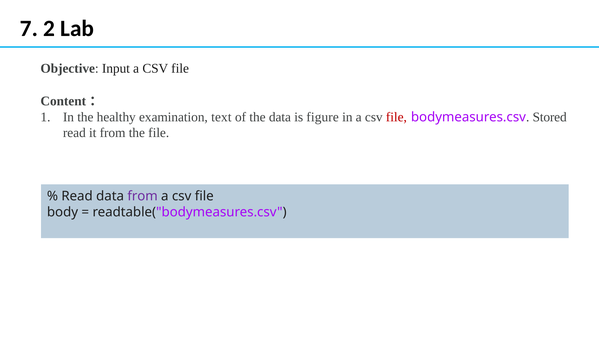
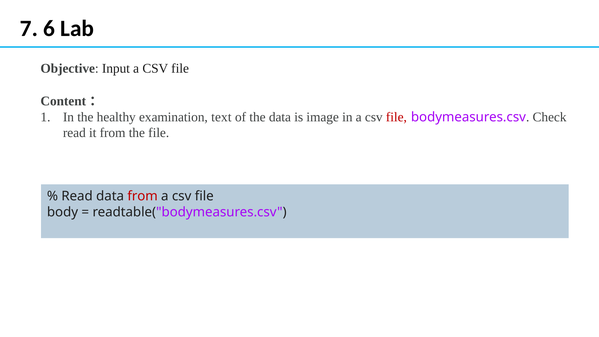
2: 2 -> 6
figure: figure -> image
Stored: Stored -> Check
from at (143, 196) colour: purple -> red
